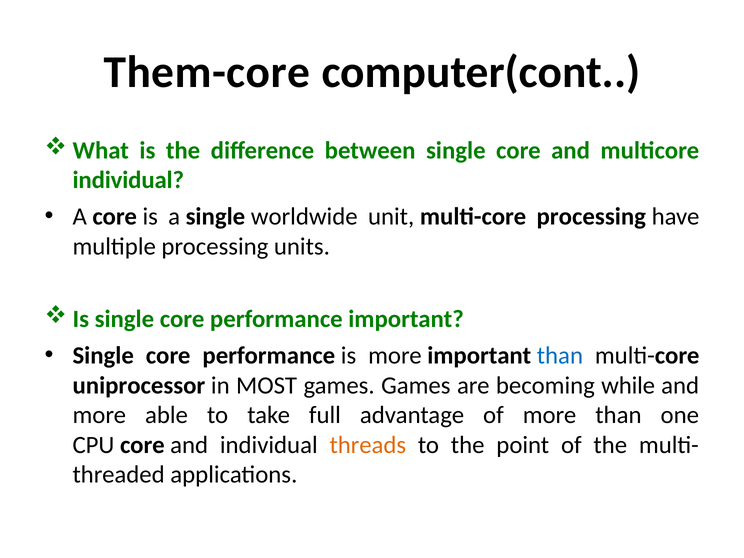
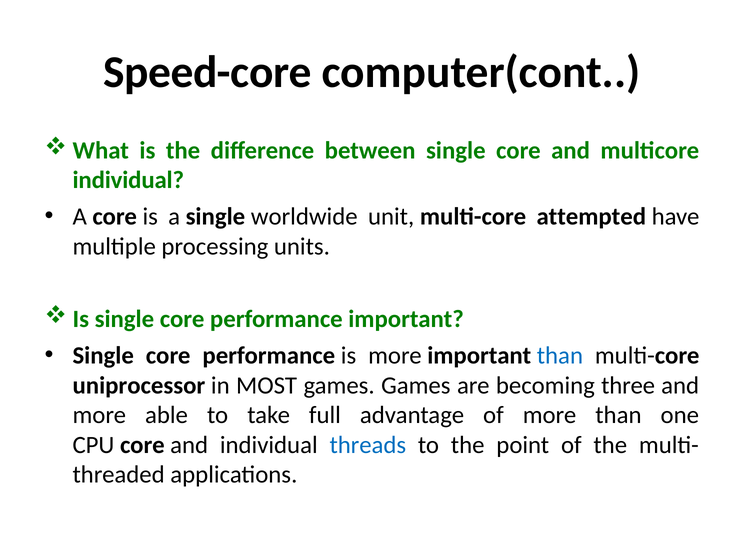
Them-core: Them-core -> Speed-core
multi-core processing: processing -> attempted
while: while -> three
threads colour: orange -> blue
